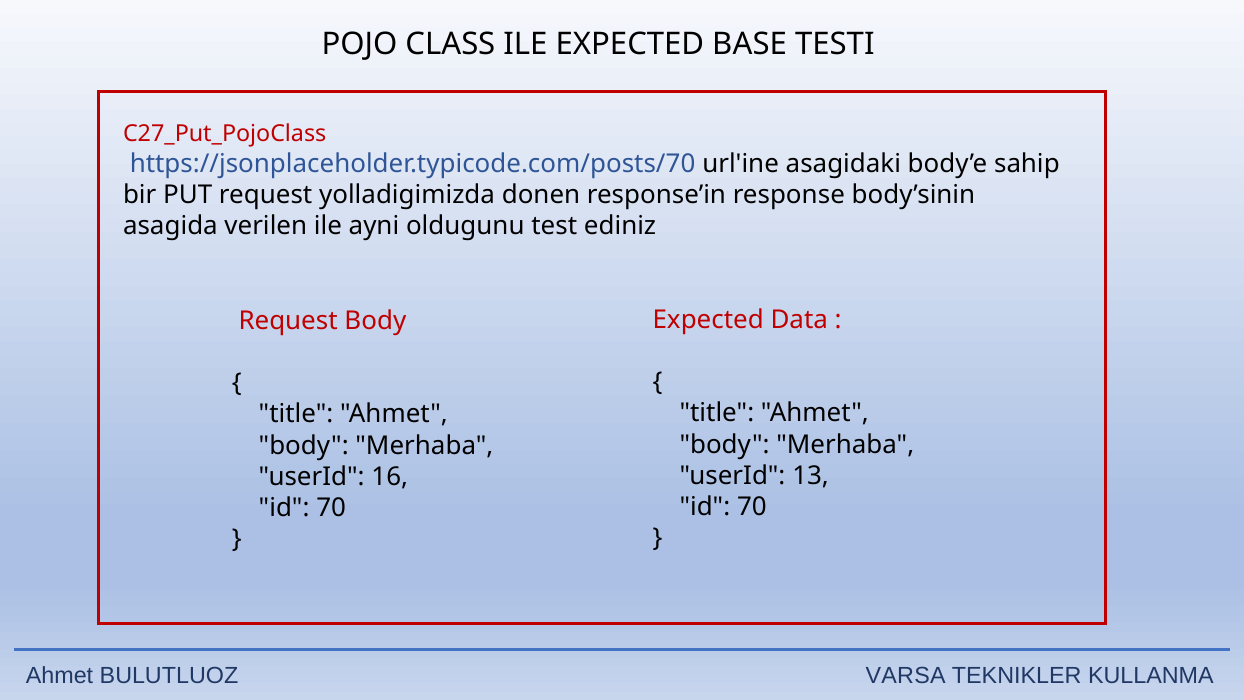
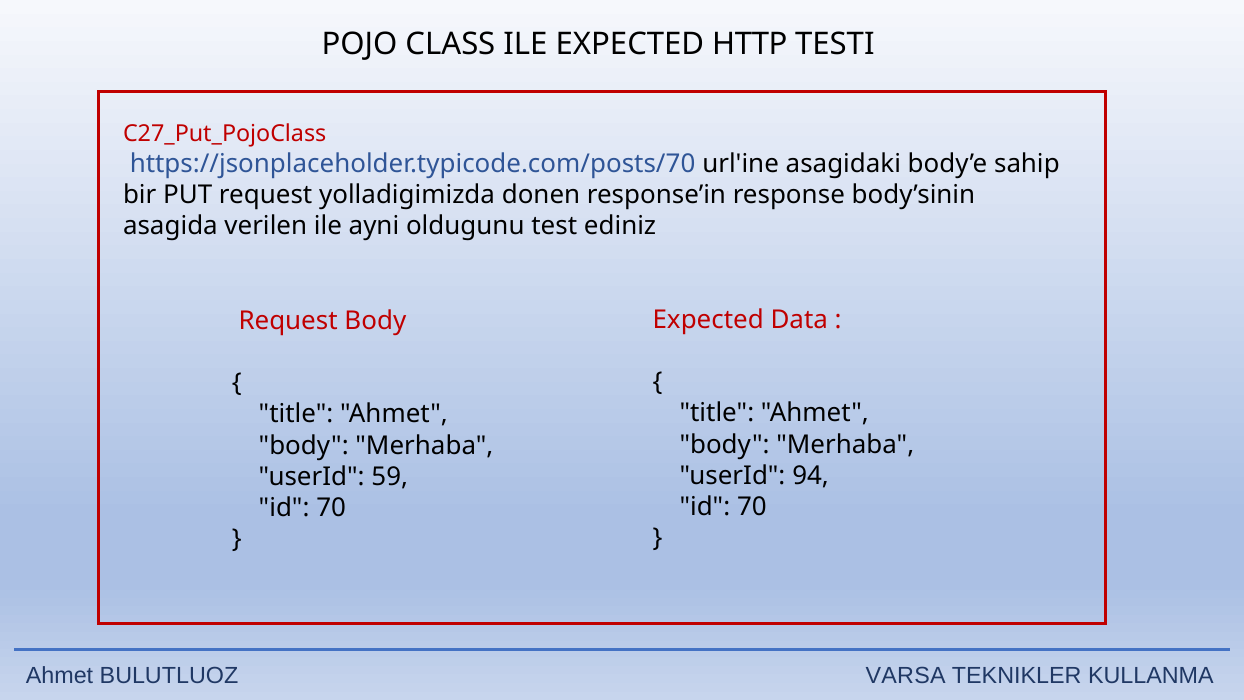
BASE: BASE -> HTTP
13: 13 -> 94
16: 16 -> 59
